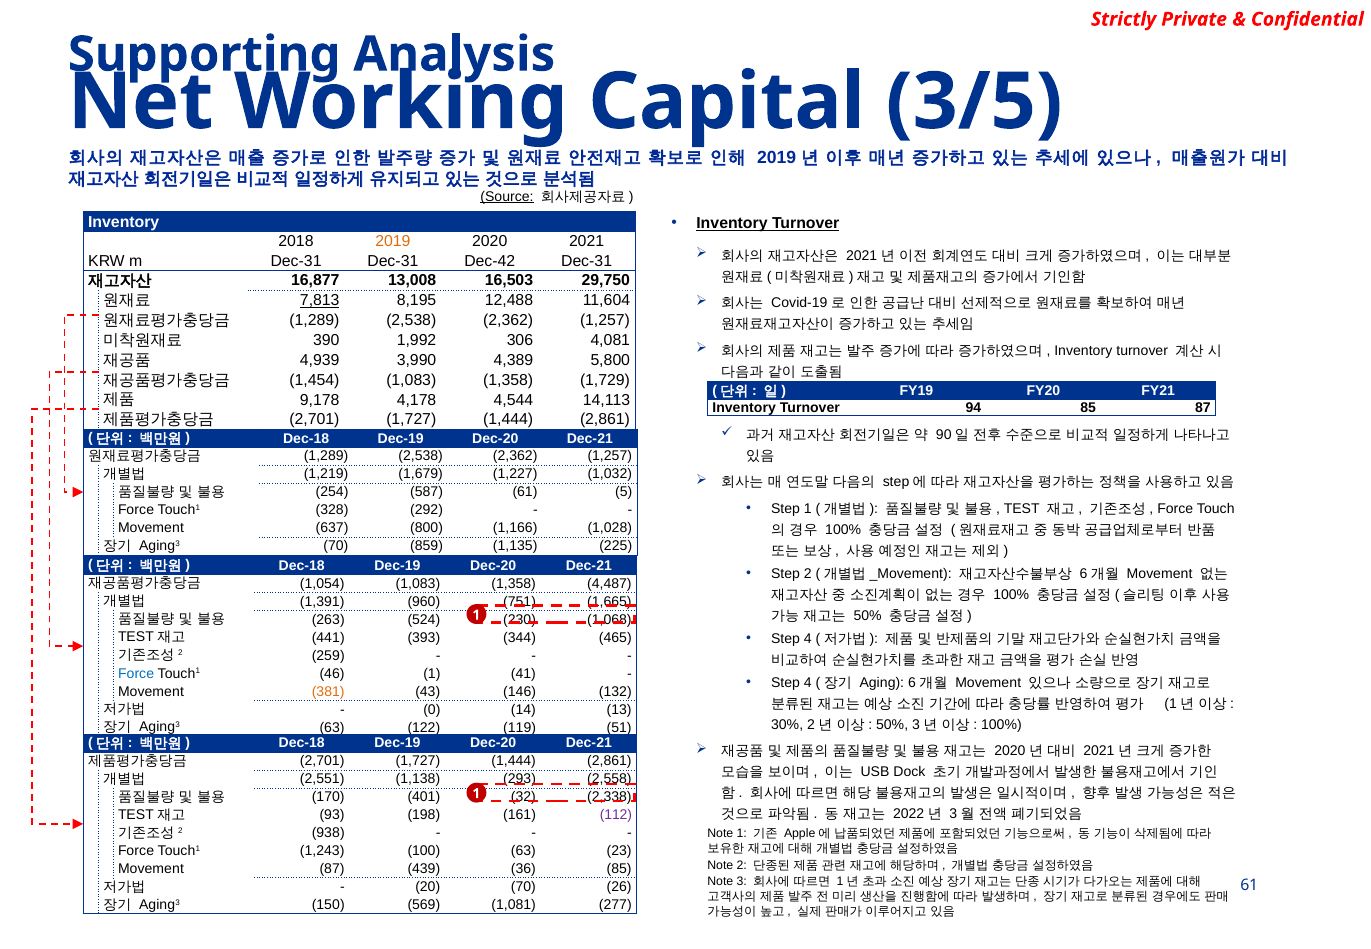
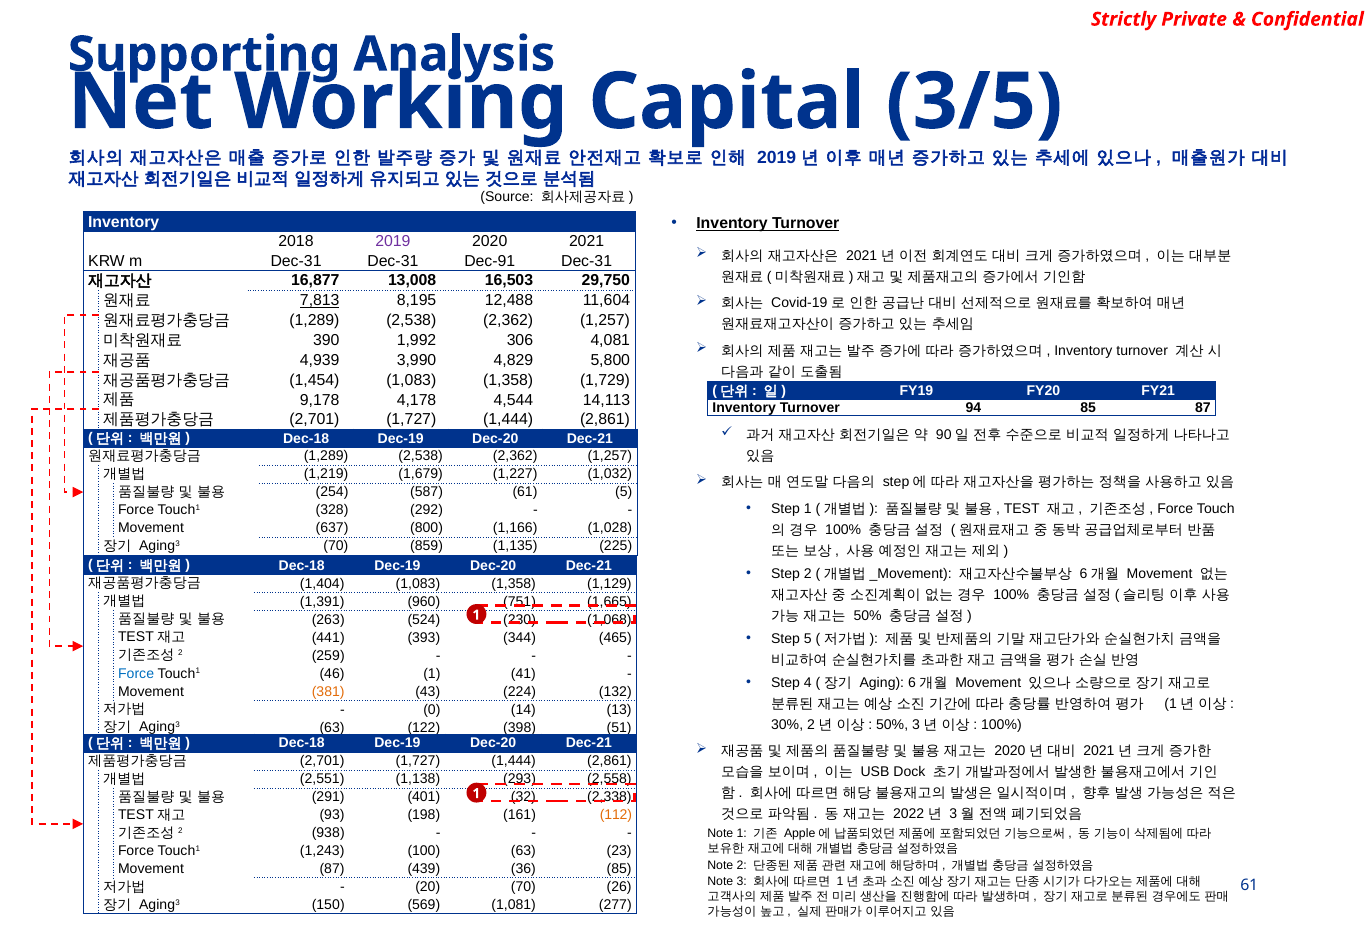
Source underline: present -> none
2019 at (393, 242) colour: orange -> purple
Dec-42: Dec-42 -> Dec-91
4,389: 4,389 -> 4,829
1,054: 1,054 -> 1,404
4,487: 4,487 -> 1,129
4 at (808, 639): 4 -> 5
146: 146 -> 224
119: 119 -> 398
170: 170 -> 291
112 colour: purple -> orange
